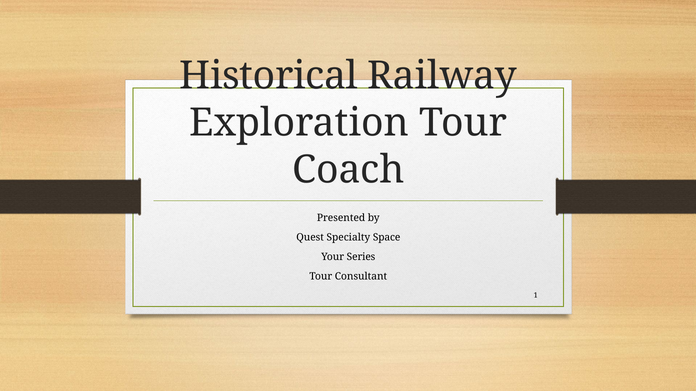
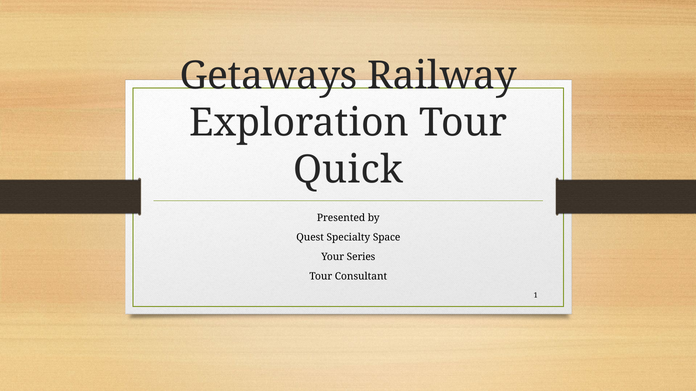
Historical: Historical -> Getaways
Coach: Coach -> Quick
